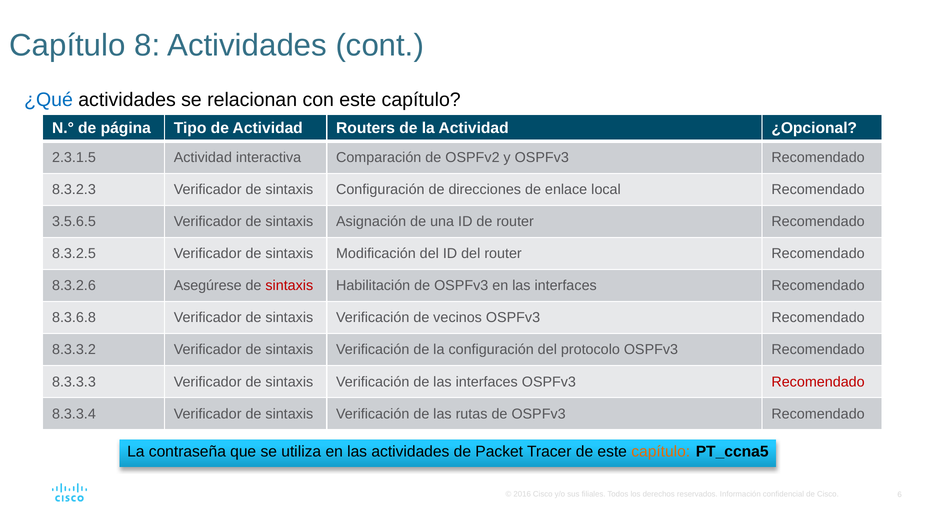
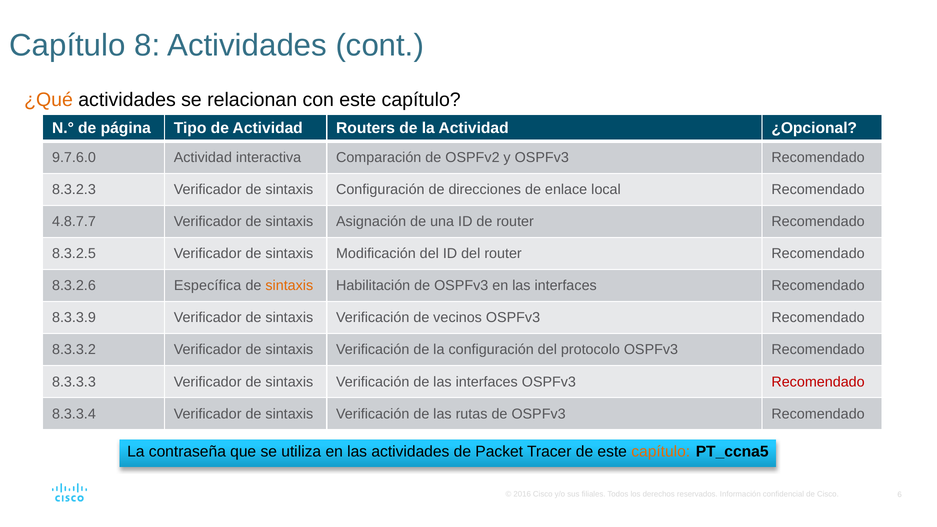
¿Qué colour: blue -> orange
2.3.1.5: 2.3.1.5 -> 9.7.6.0
3.5.6.5: 3.5.6.5 -> 4.8.7.7
Asegúrese: Asegúrese -> Específica
sintaxis at (289, 286) colour: red -> orange
8.3.6.8: 8.3.6.8 -> 8.3.3.9
